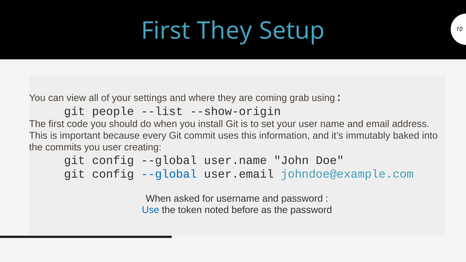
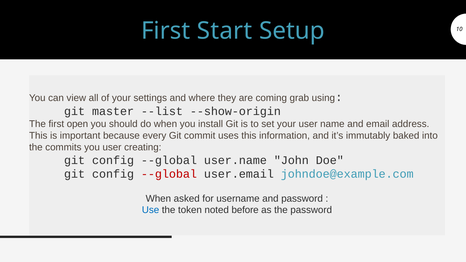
First They: They -> Start
people: people -> master
code: code -> open
--global at (169, 174) colour: blue -> red
